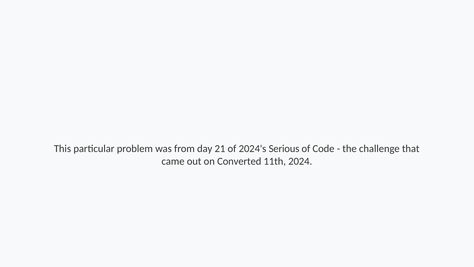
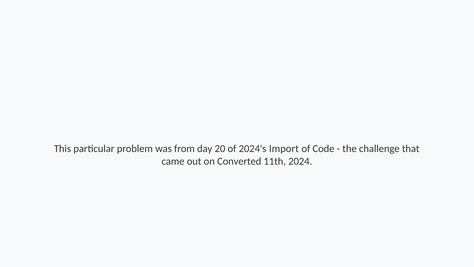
21: 21 -> 20
Serious: Serious -> Import
